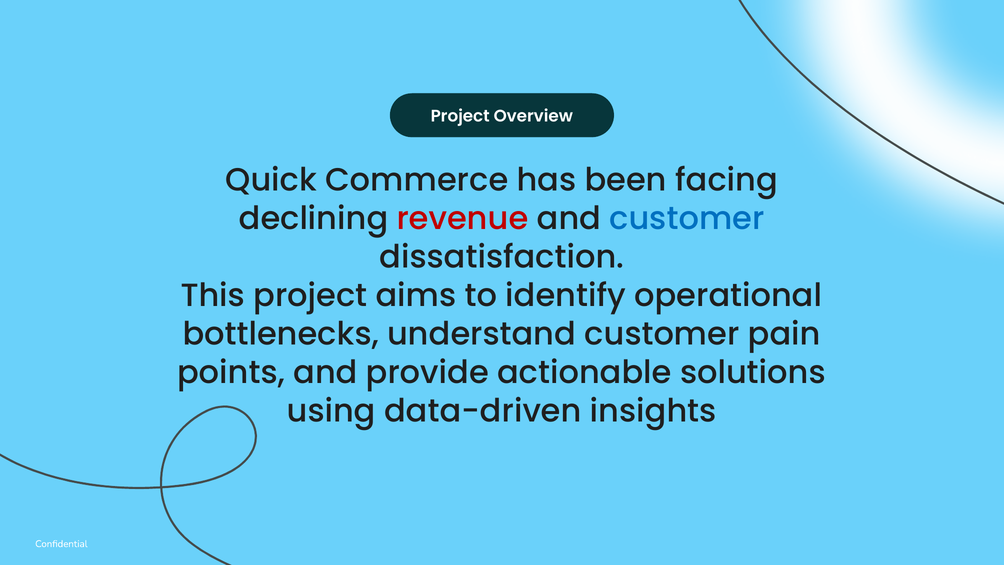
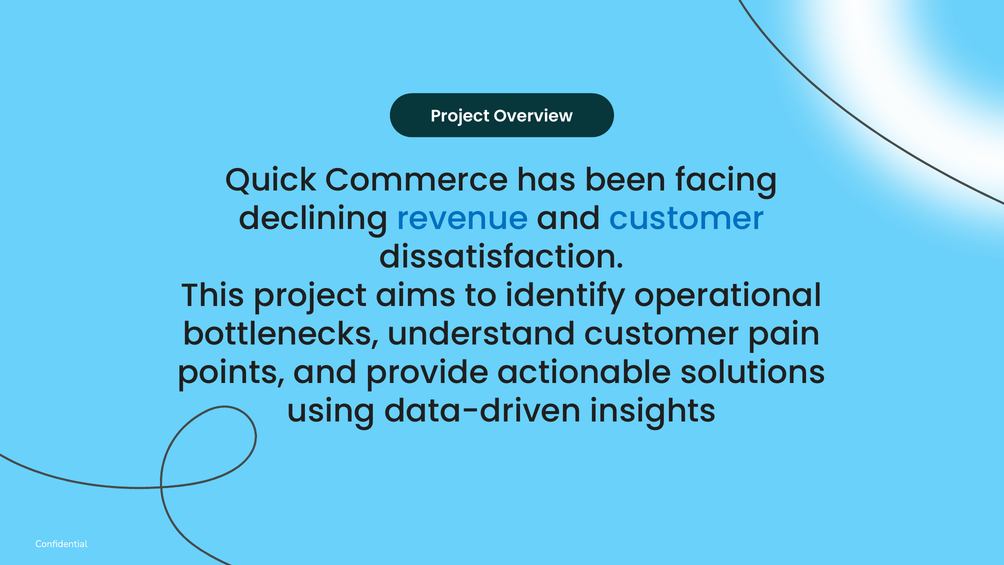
revenue colour: red -> blue
